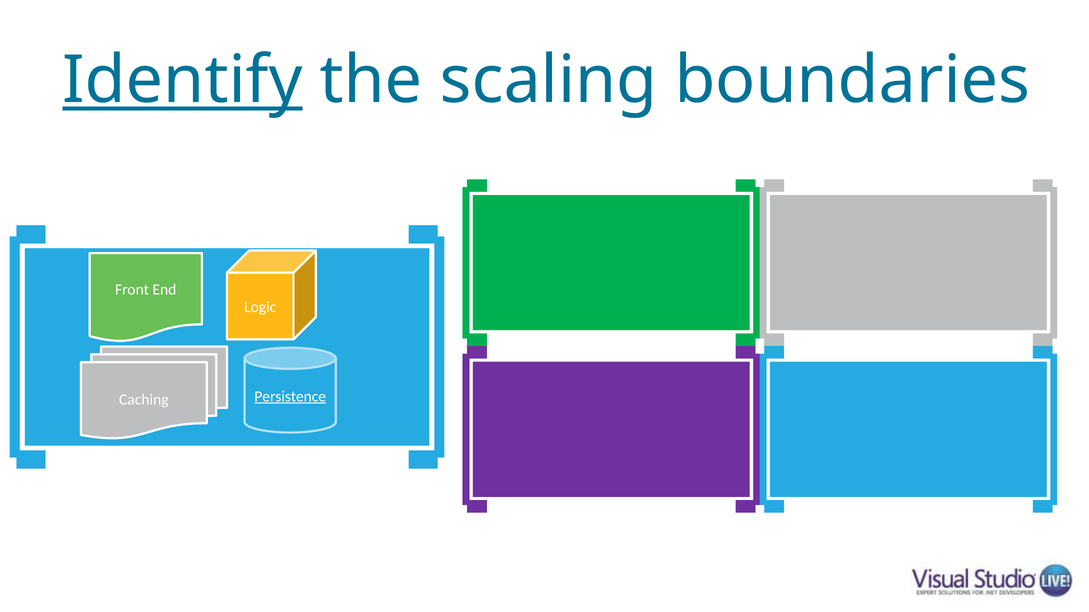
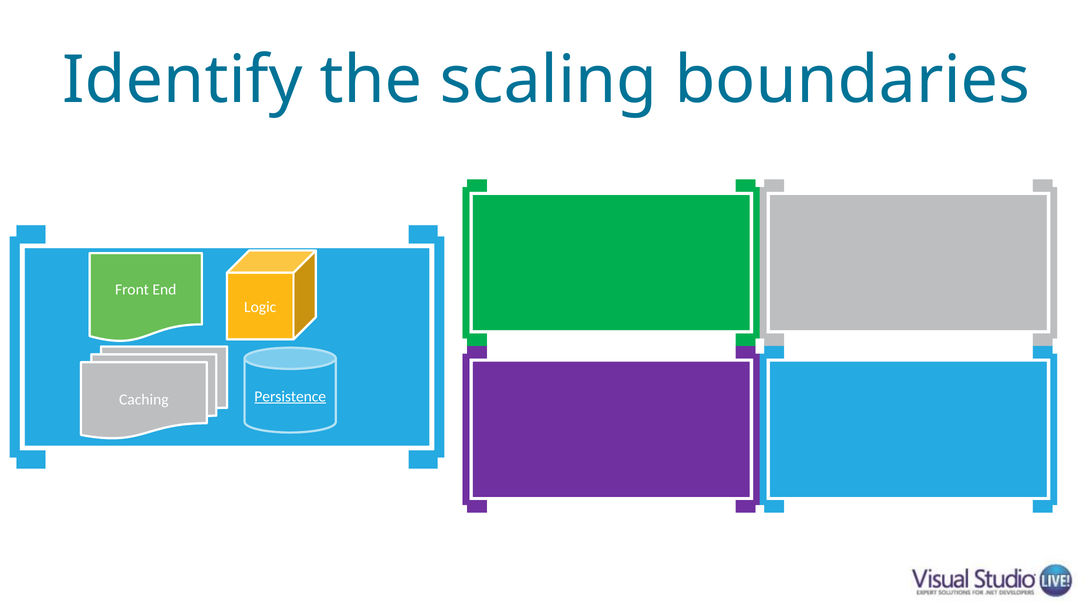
Identify underline: present -> none
